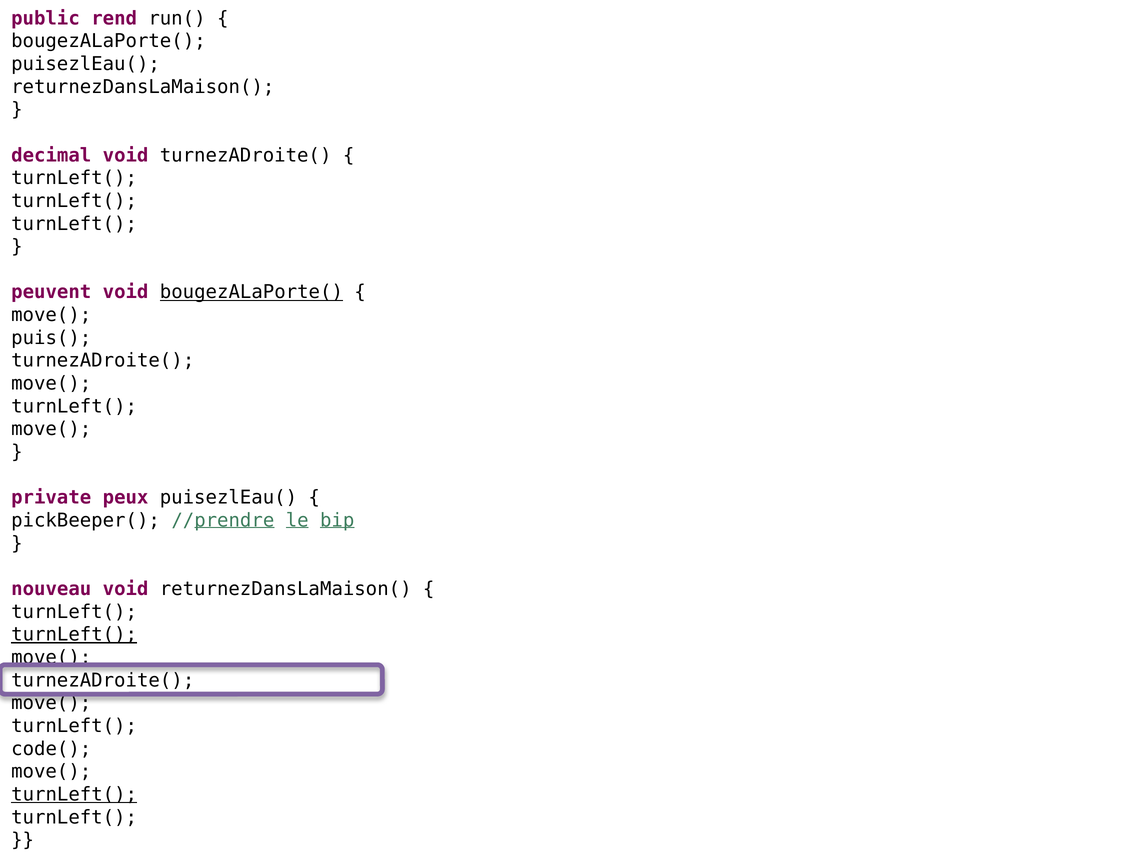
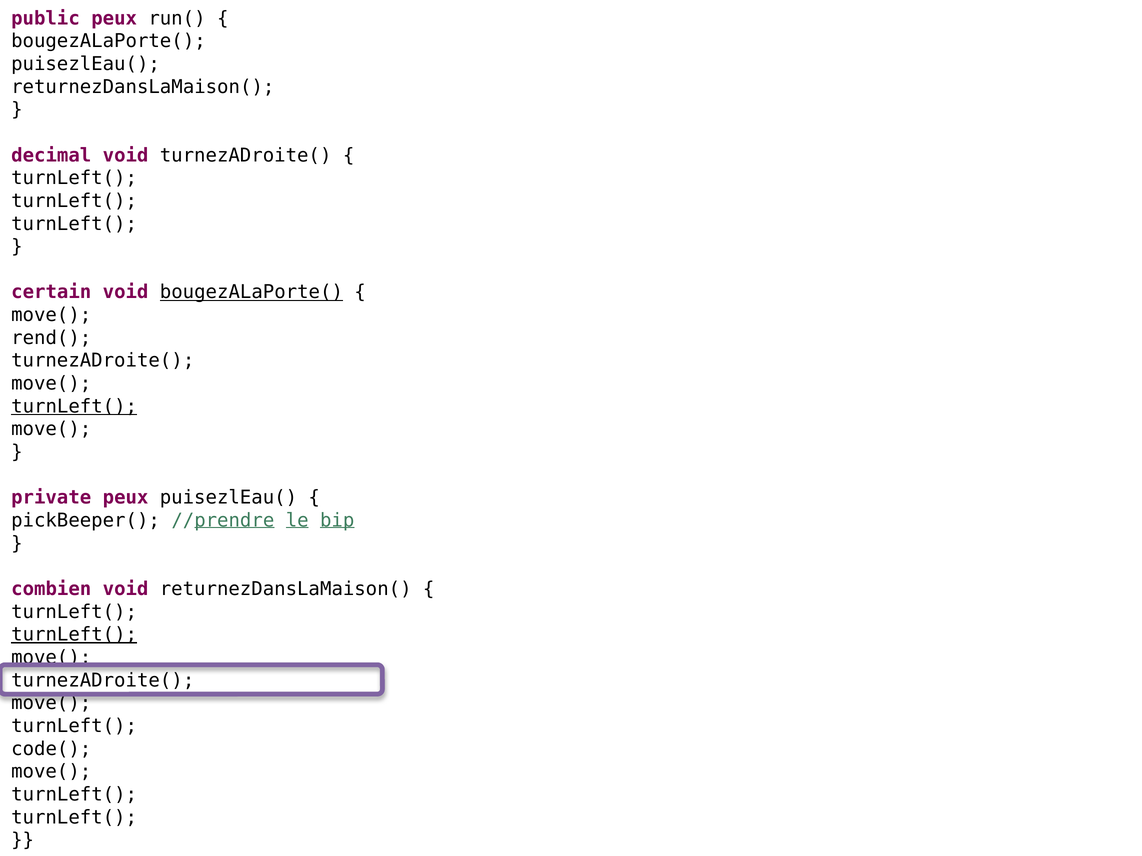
public rend: rend -> peux
peuvent: peuvent -> certain
puis(: puis( -> rend(
turnLeft( at (74, 407) underline: none -> present
nouveau: nouveau -> combien
turnLeft( at (74, 795) underline: present -> none
